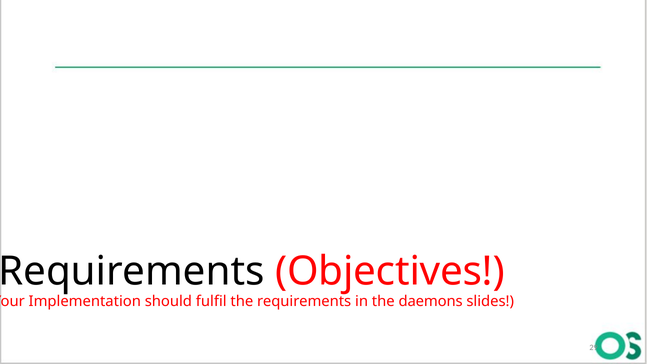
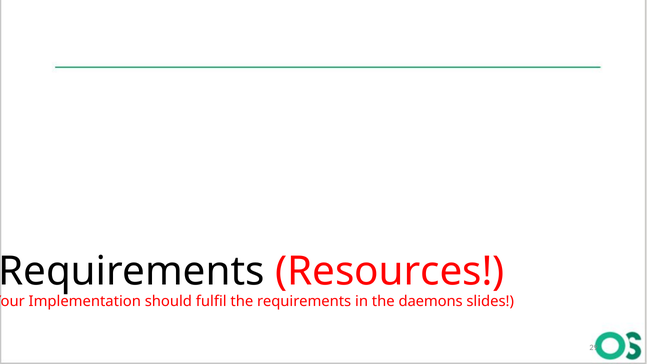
Objectives: Objectives -> Resources
